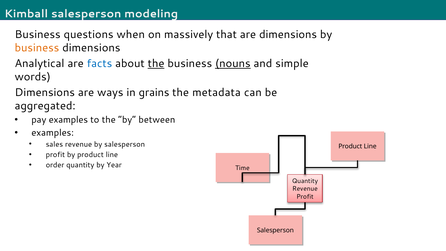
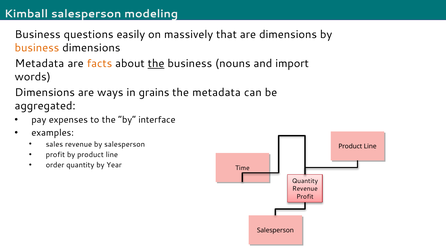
when: when -> easily
Analytical at (40, 63): Analytical -> Metadata
facts colour: blue -> orange
nouns underline: present -> none
simple: simple -> import
pay examples: examples -> expenses
between: between -> interface
